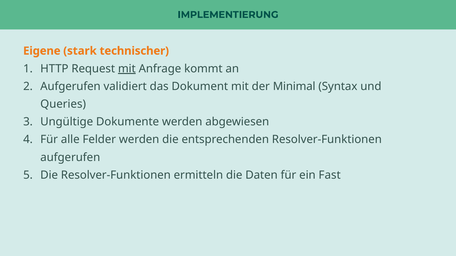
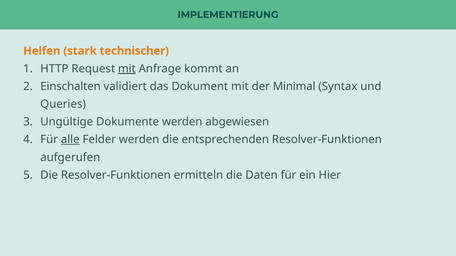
Eigene: Eigene -> Helfen
Aufgerufen at (70, 87): Aufgerufen -> Einschalten
alle underline: none -> present
Fast: Fast -> Hier
